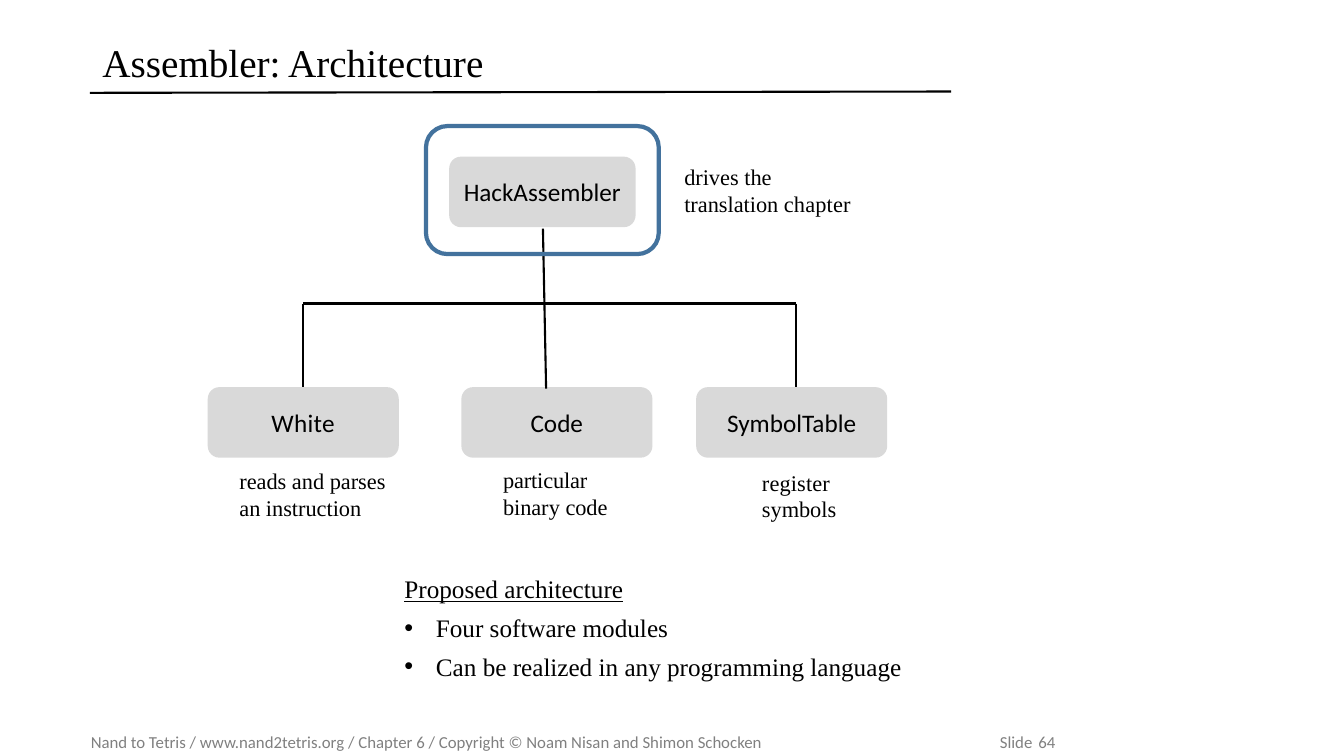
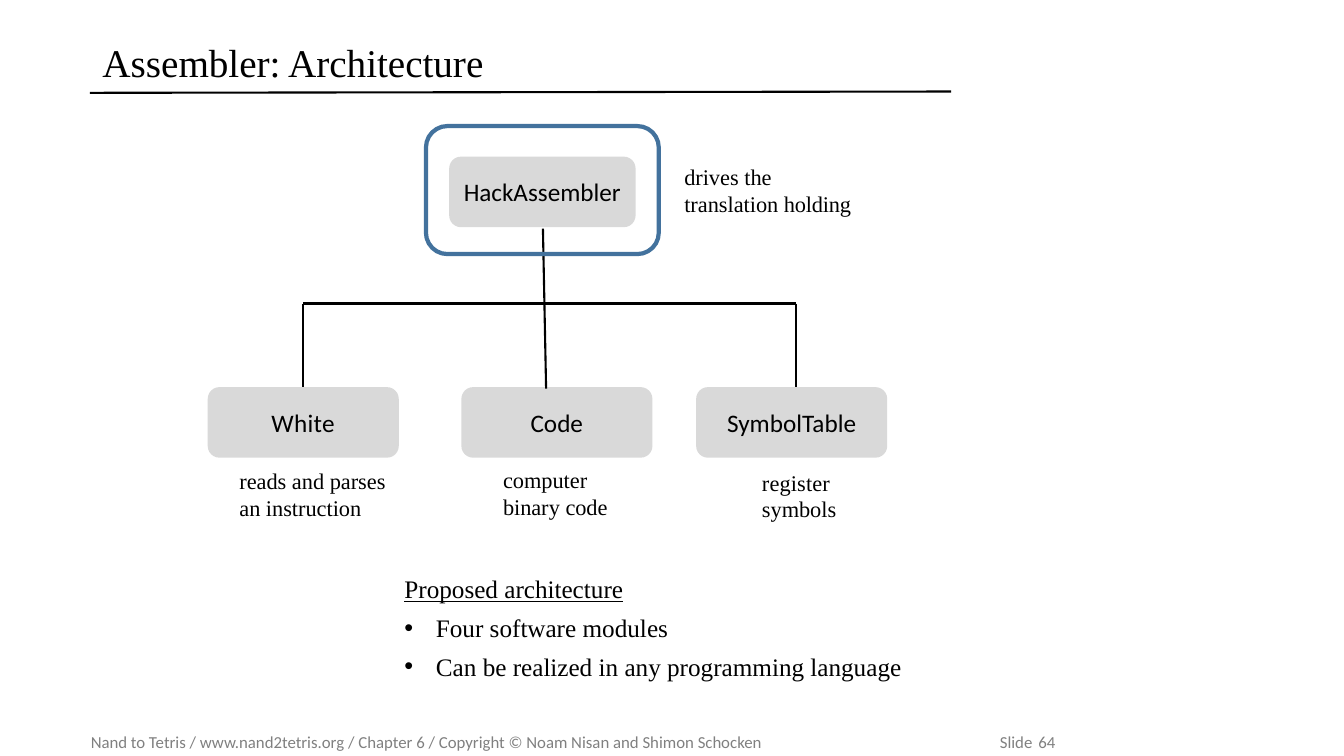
translation chapter: chapter -> holding
particular: particular -> computer
